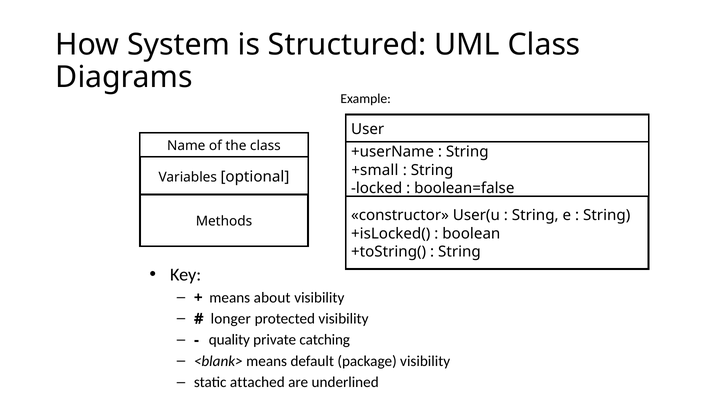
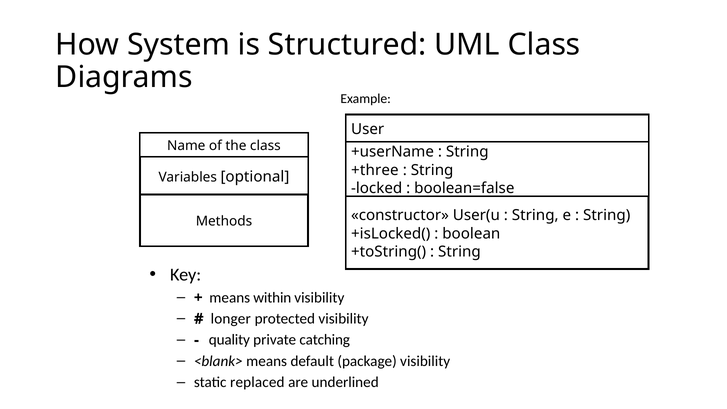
+small: +small -> +three
about: about -> within
attached: attached -> replaced
